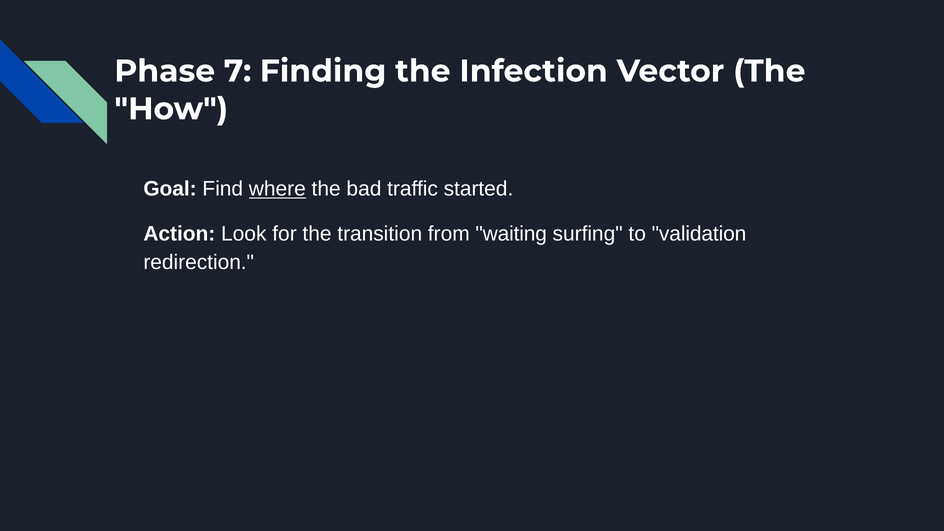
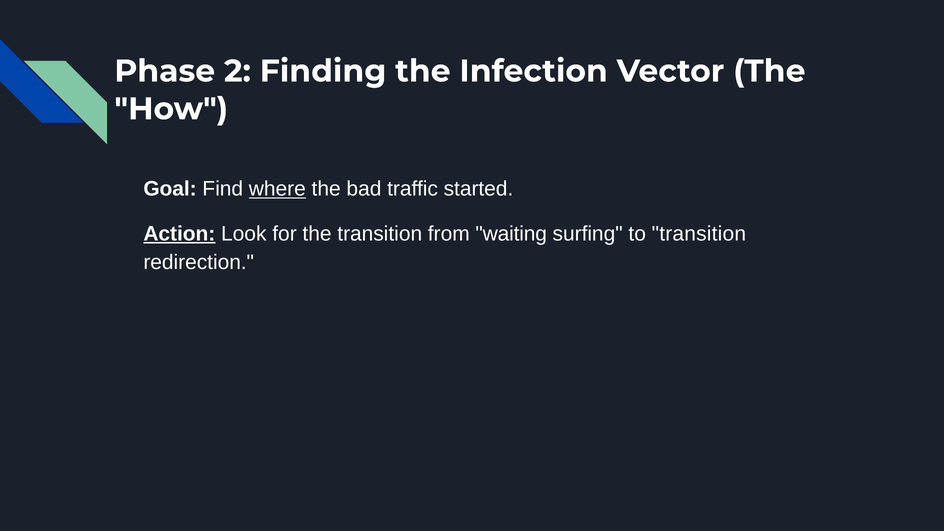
7: 7 -> 2
Action underline: none -> present
to validation: validation -> transition
